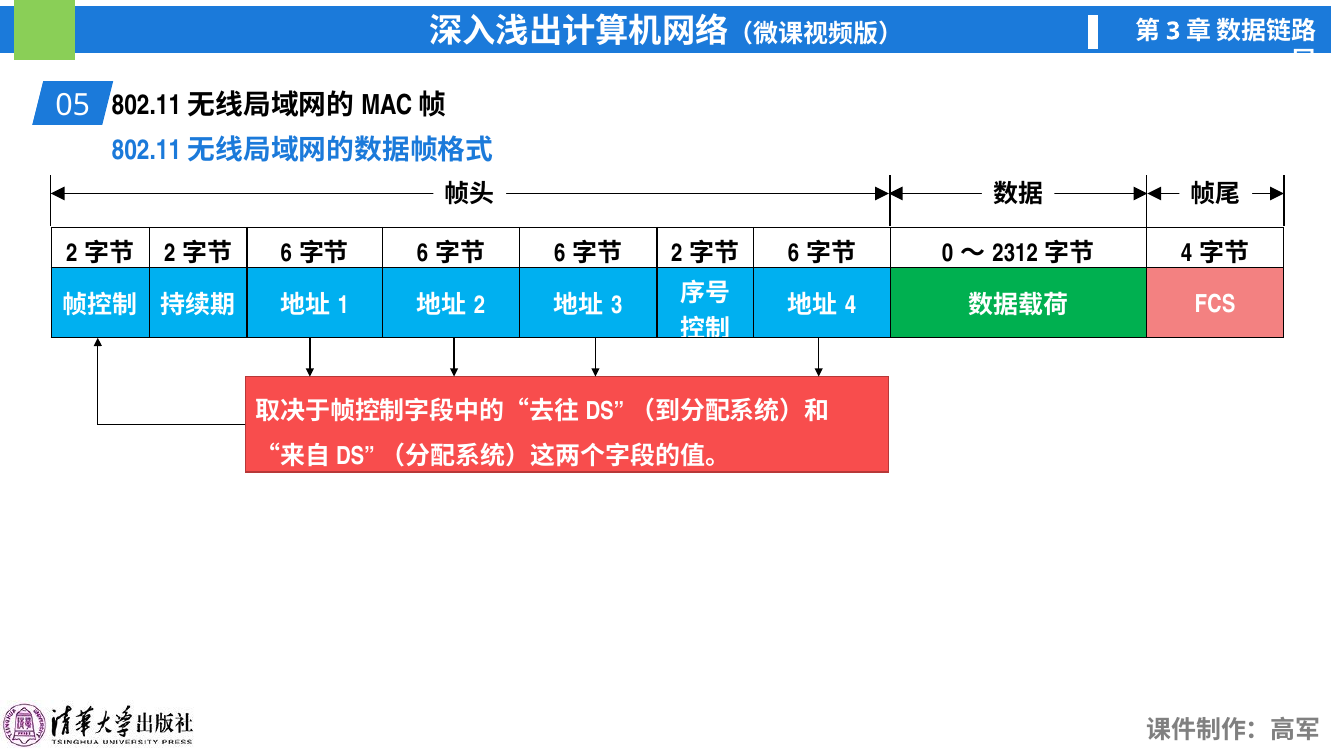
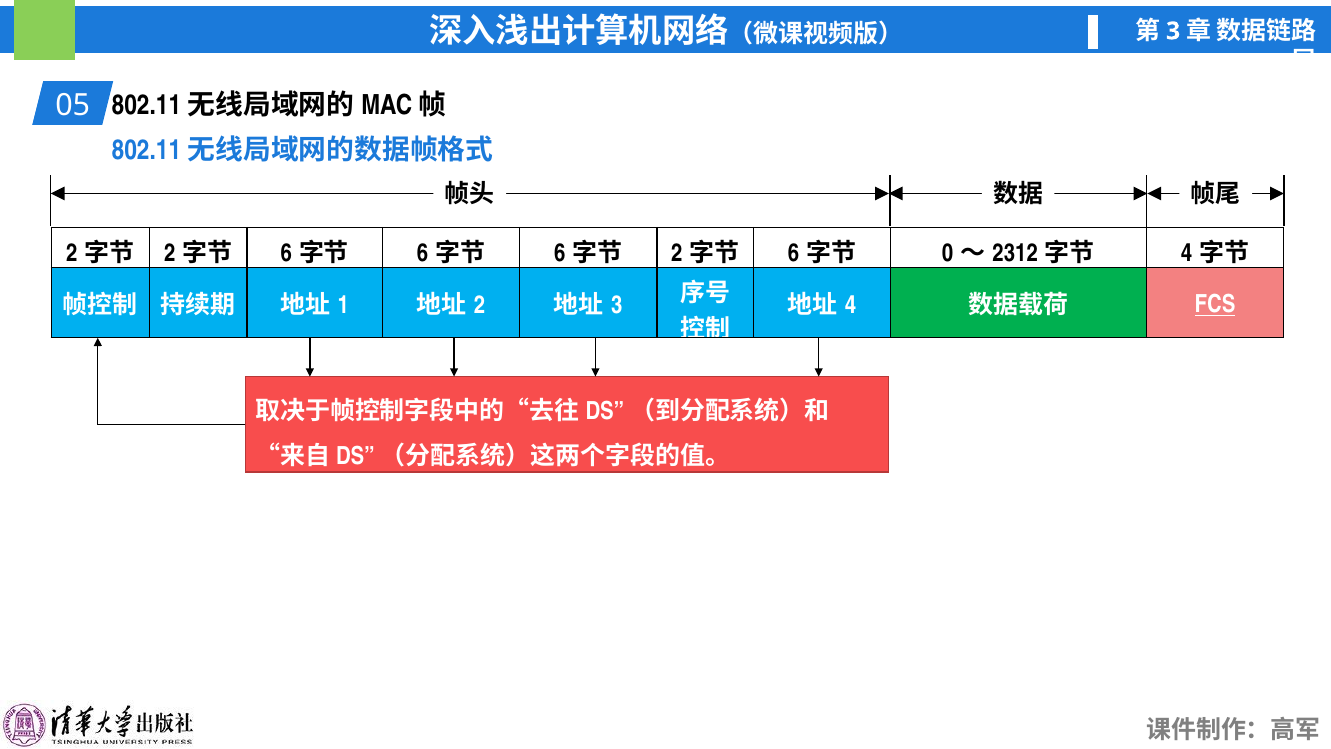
FCS underline: none -> present
